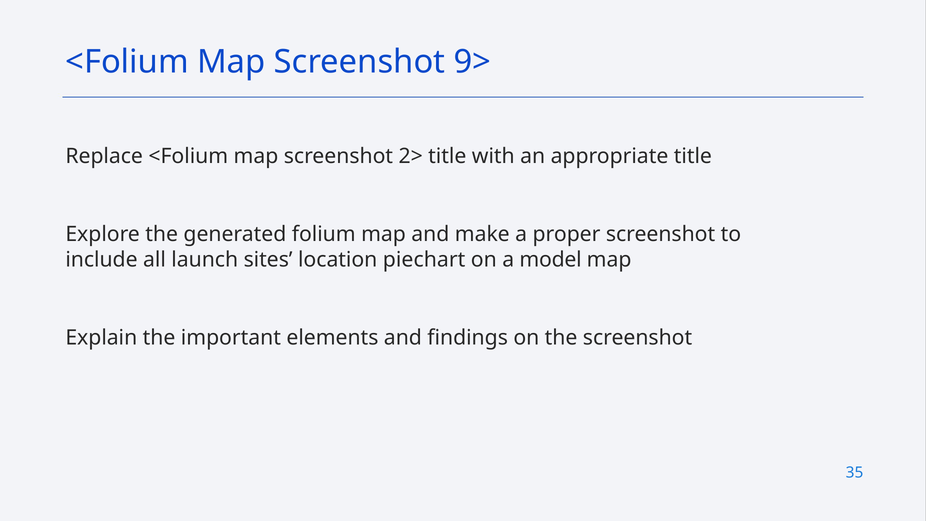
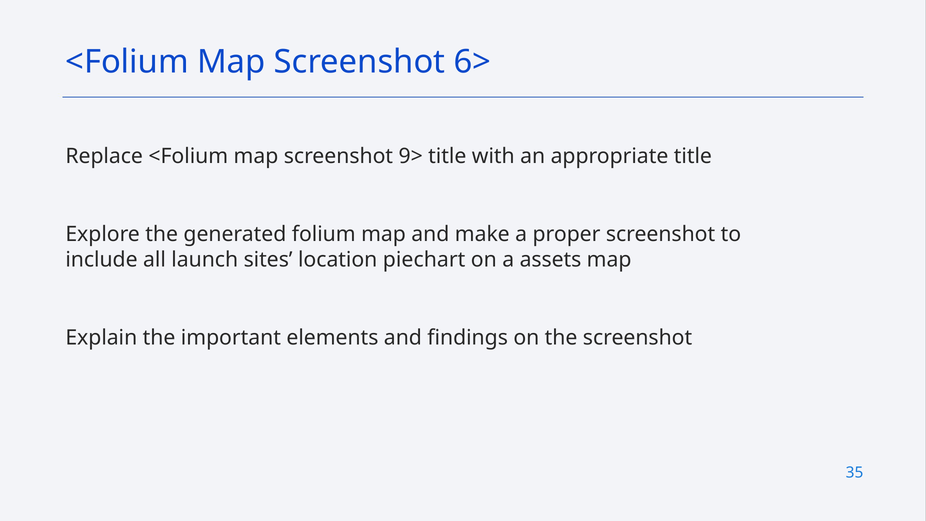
9>: 9> -> 6>
2>: 2> -> 9>
model: model -> assets
